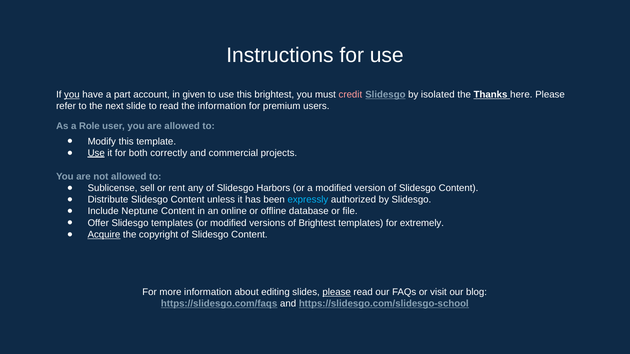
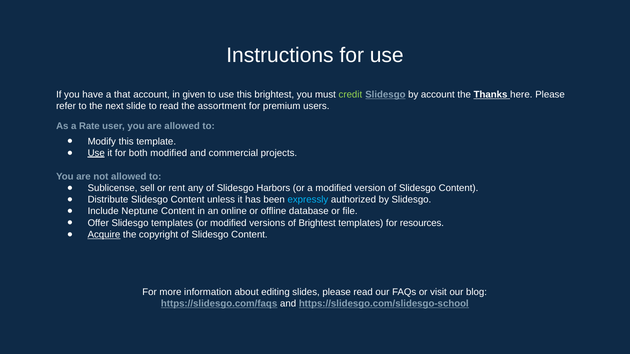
you at (72, 95) underline: present -> none
part: part -> that
credit colour: pink -> light green
by isolated: isolated -> account
the information: information -> assortment
Role: Role -> Rate
both correctly: correctly -> modified
extremely: extremely -> resources
please at (337, 292) underline: present -> none
